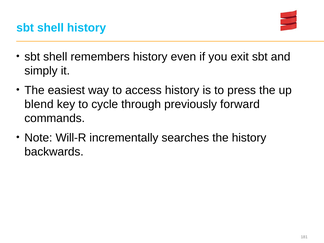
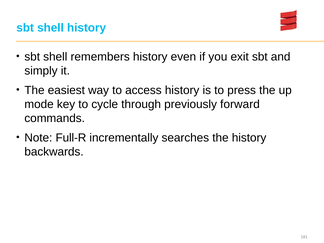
blend: blend -> mode
Will-R: Will-R -> Full-R
